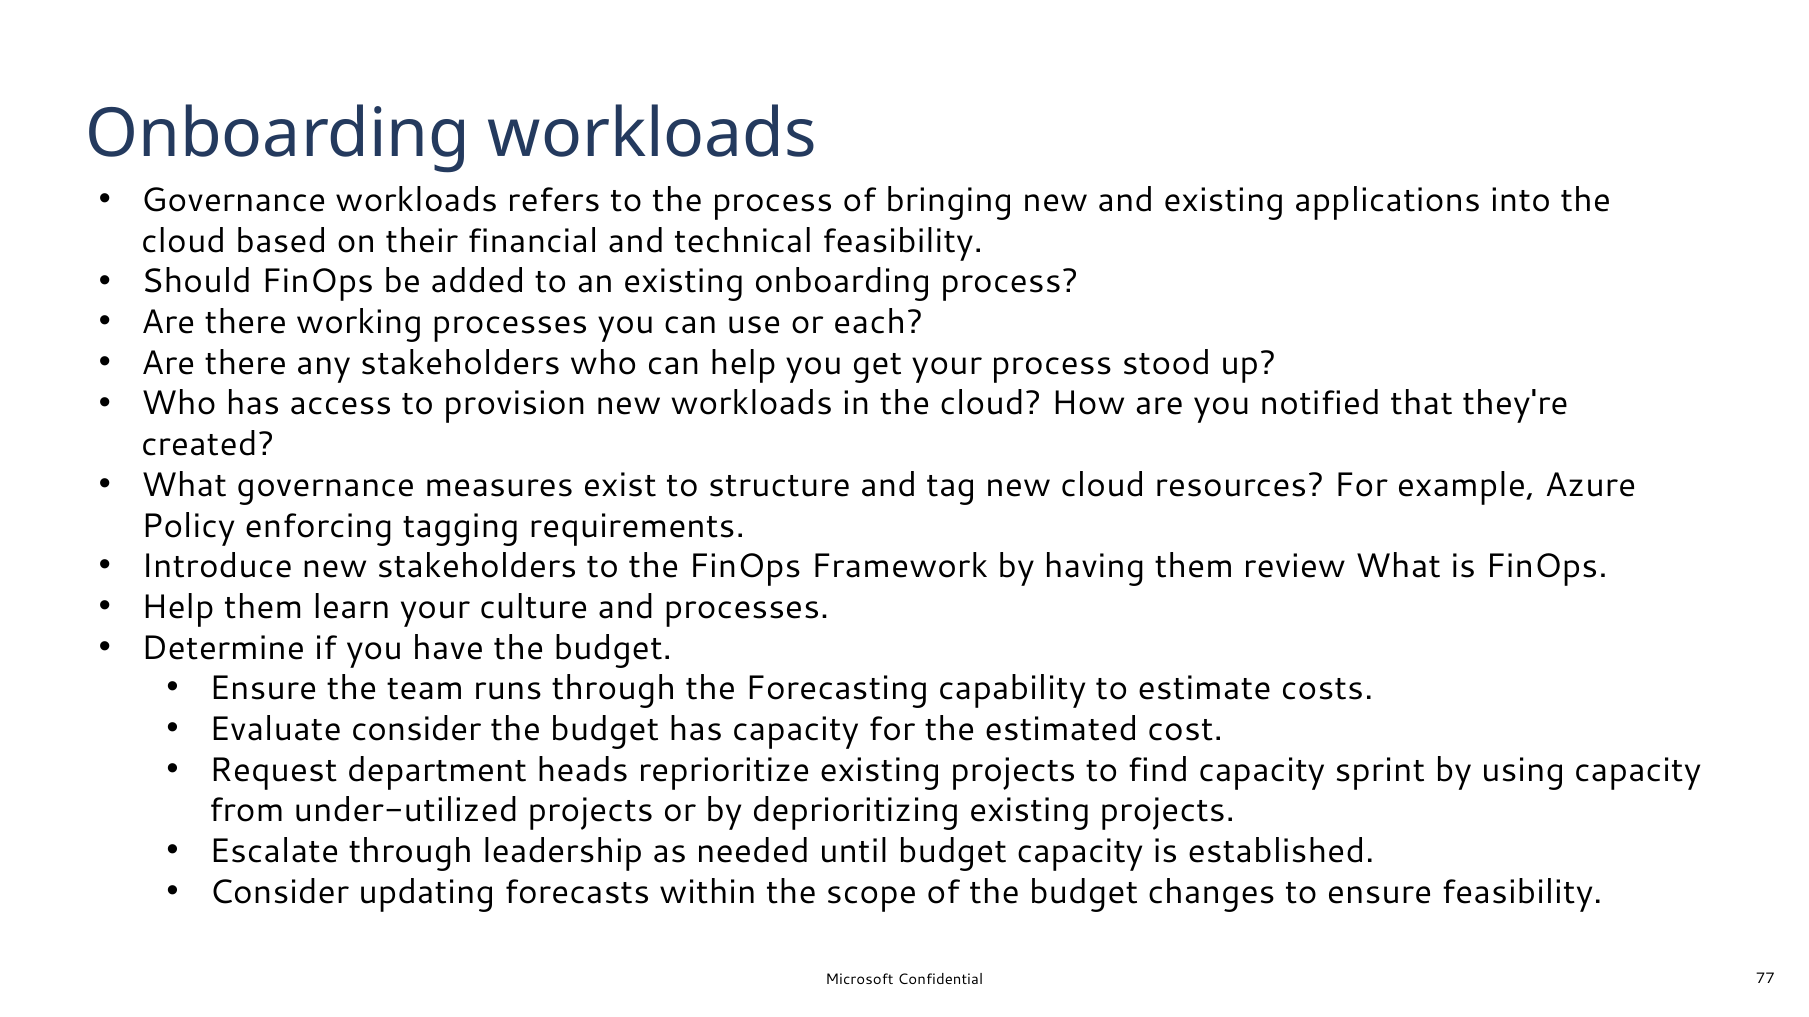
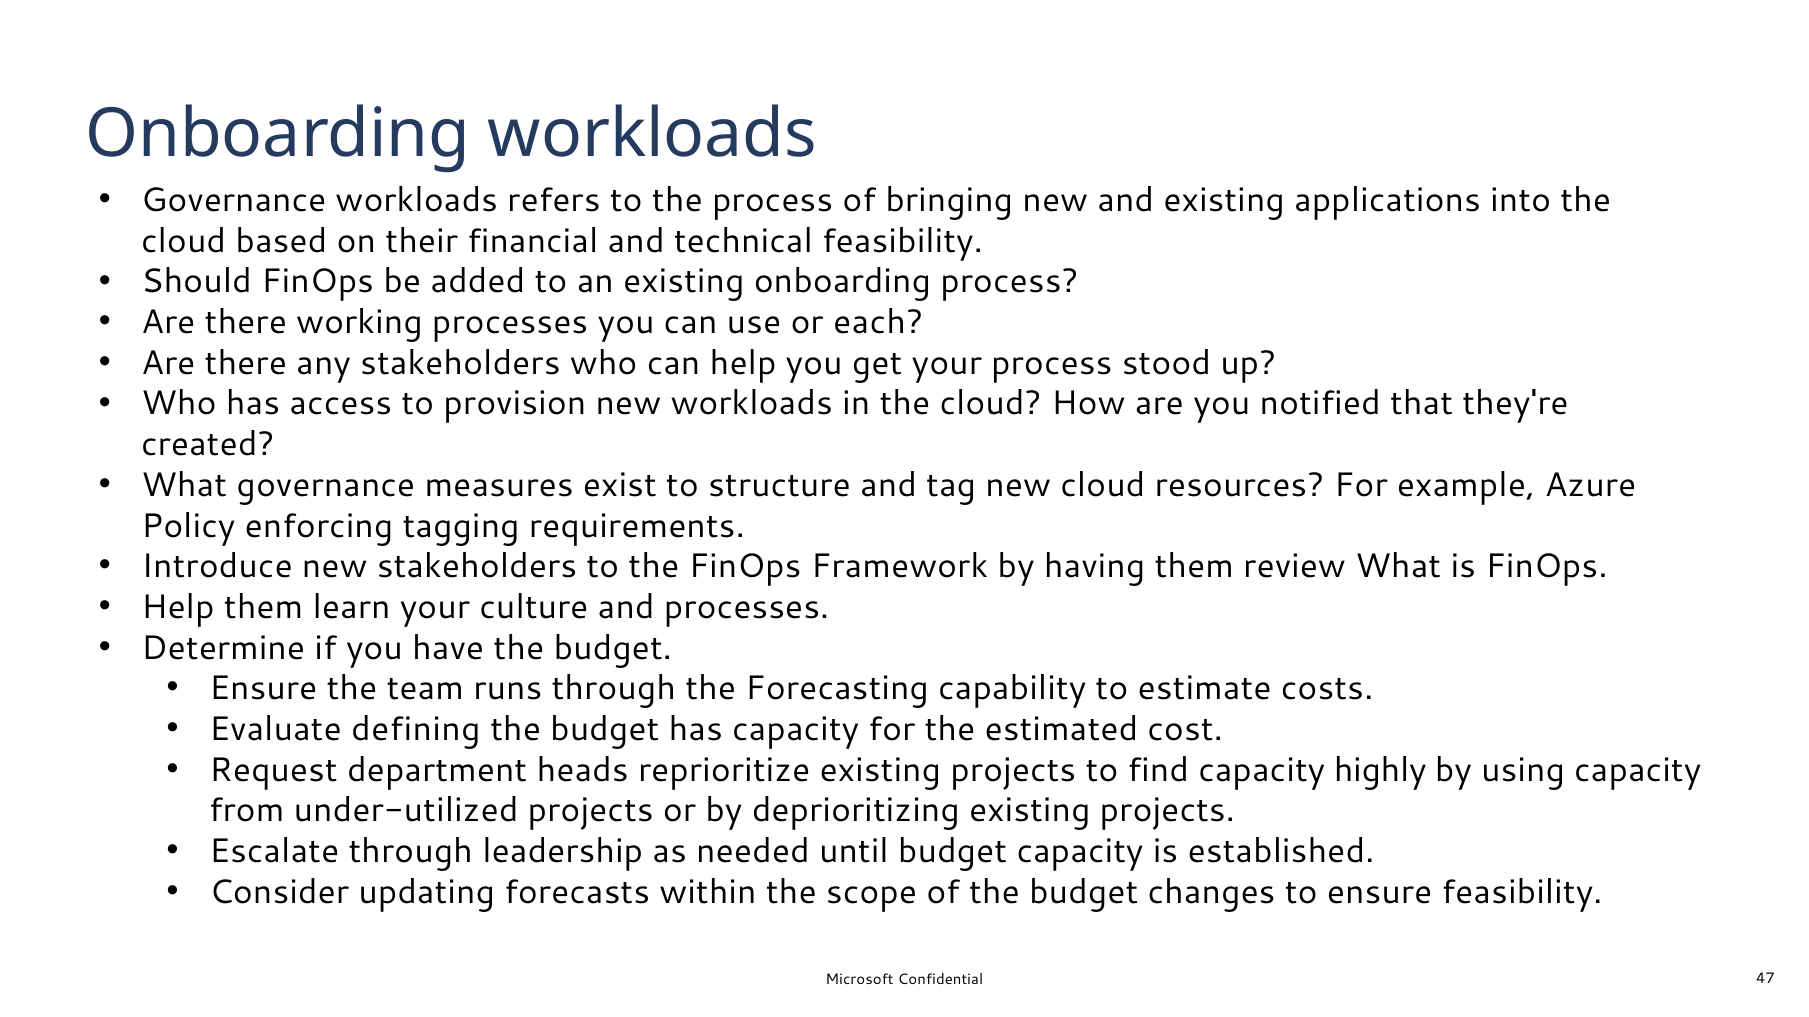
Evaluate consider: consider -> defining
sprint: sprint -> highly
77: 77 -> 47
